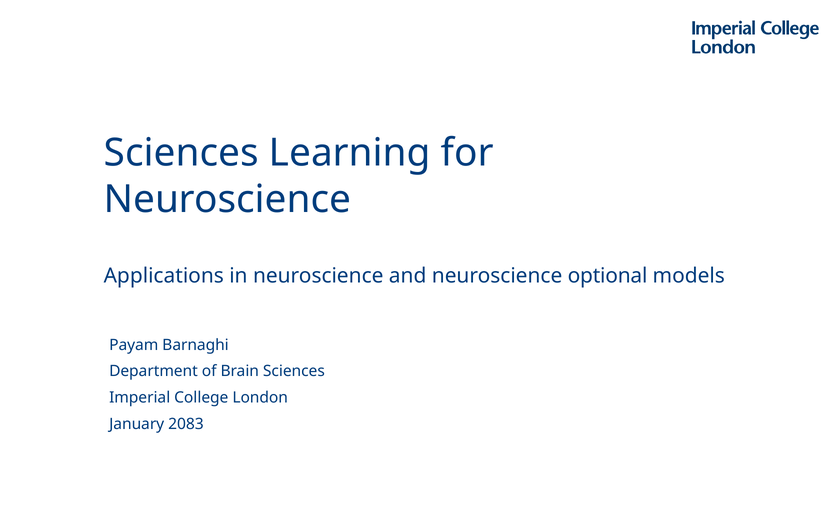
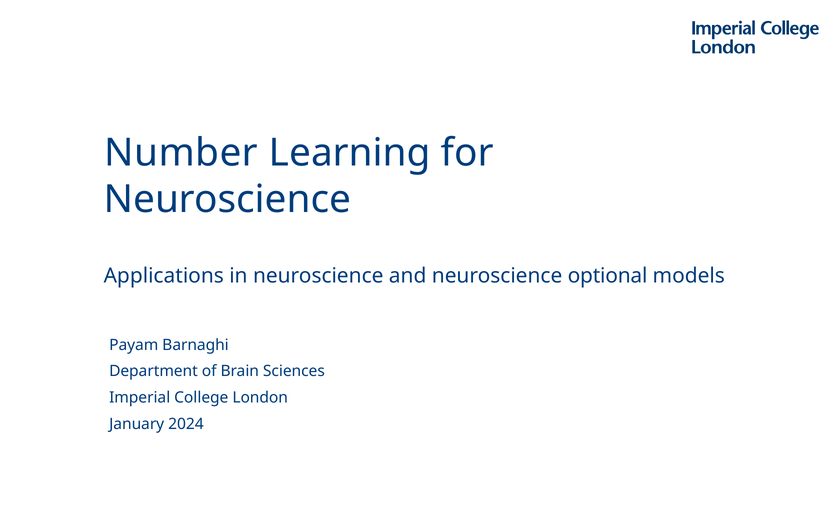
Sciences at (181, 153): Sciences -> Number
2083: 2083 -> 2024
